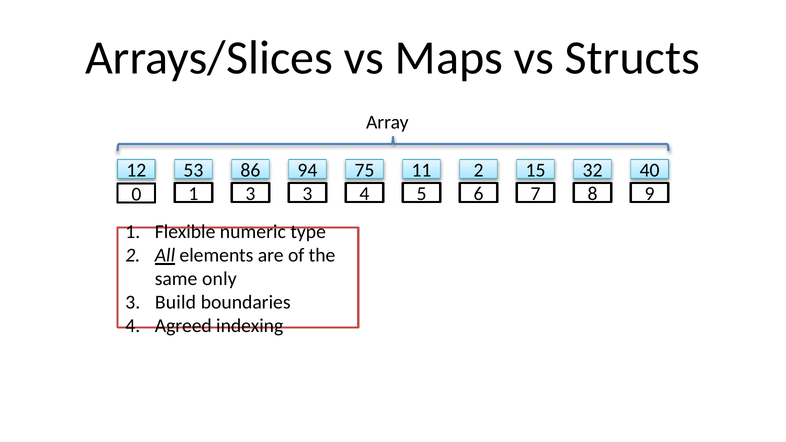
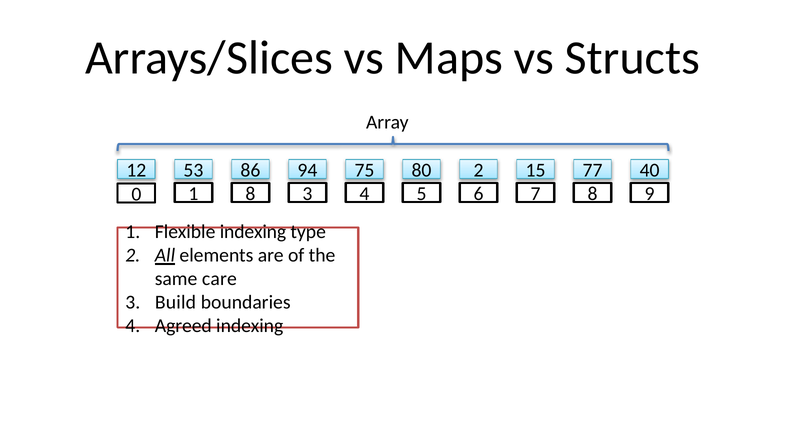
11: 11 -> 80
32: 32 -> 77
1 3: 3 -> 8
Flexible numeric: numeric -> indexing
only: only -> care
